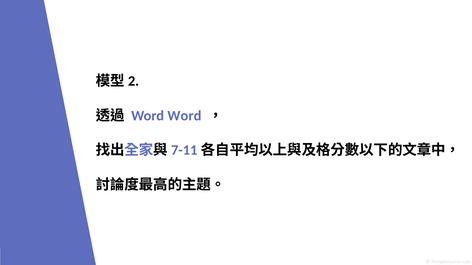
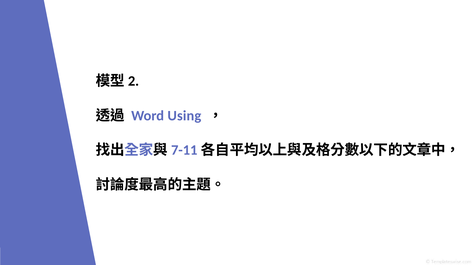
Word Word: Word -> Using
